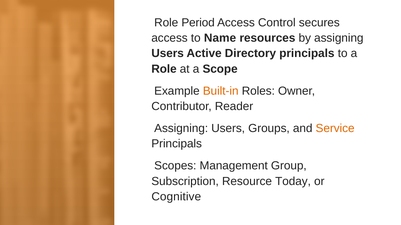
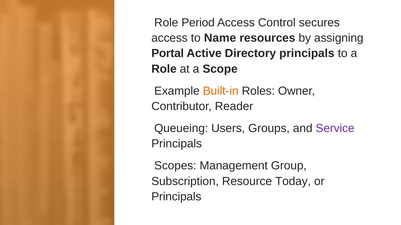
Users at (168, 54): Users -> Portal
Assigning at (181, 129): Assigning -> Queueing
Service colour: orange -> purple
Cognitive at (176, 197): Cognitive -> Principals
